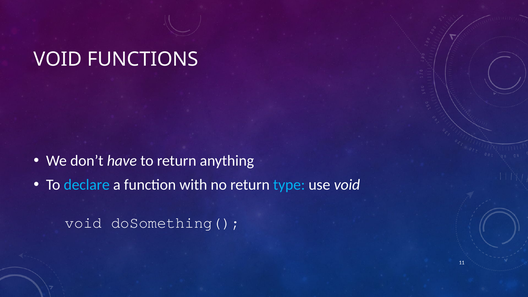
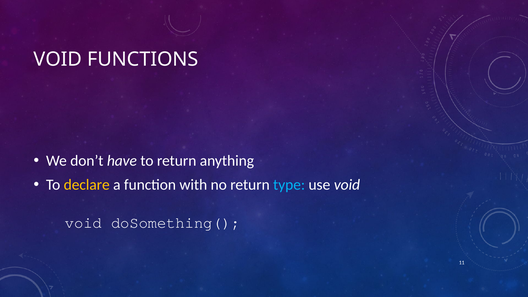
declare colour: light blue -> yellow
